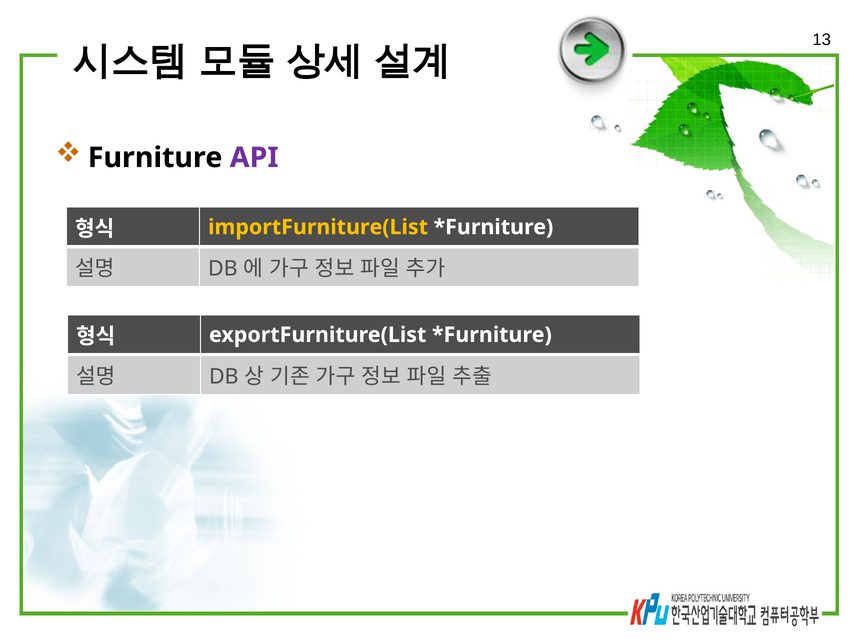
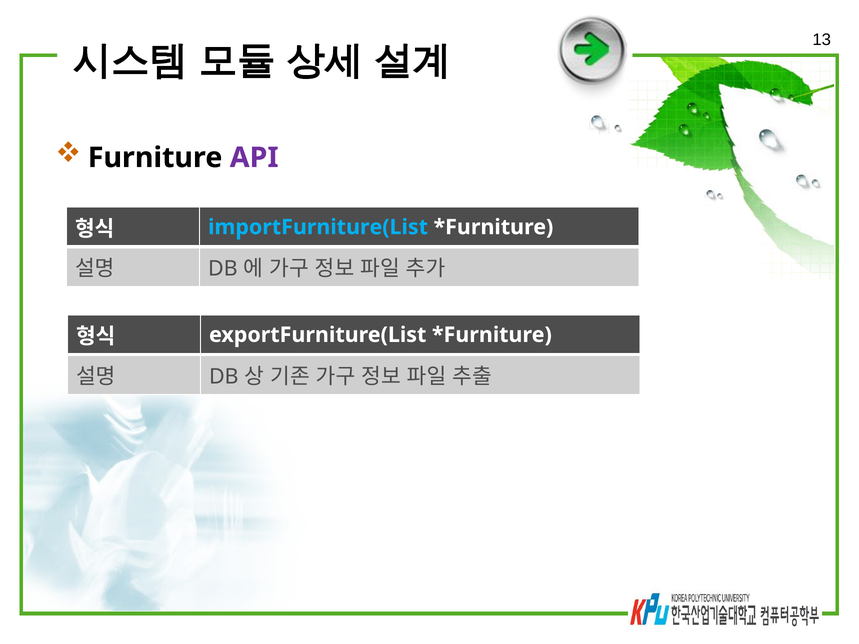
importFurniture(List colour: yellow -> light blue
